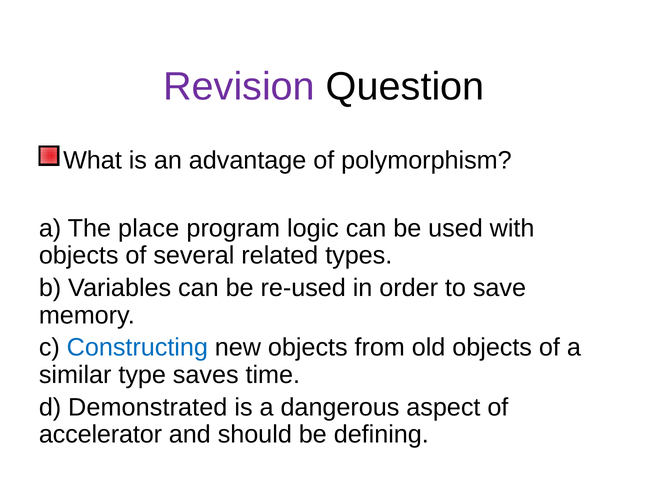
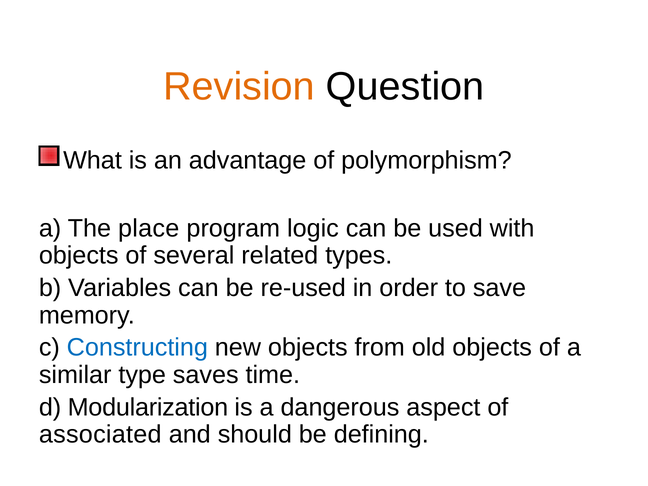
Revision colour: purple -> orange
Demonstrated: Demonstrated -> Modularization
accelerator: accelerator -> associated
